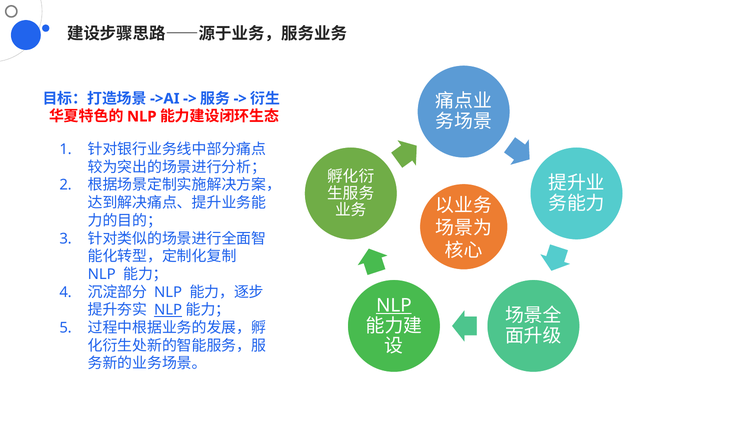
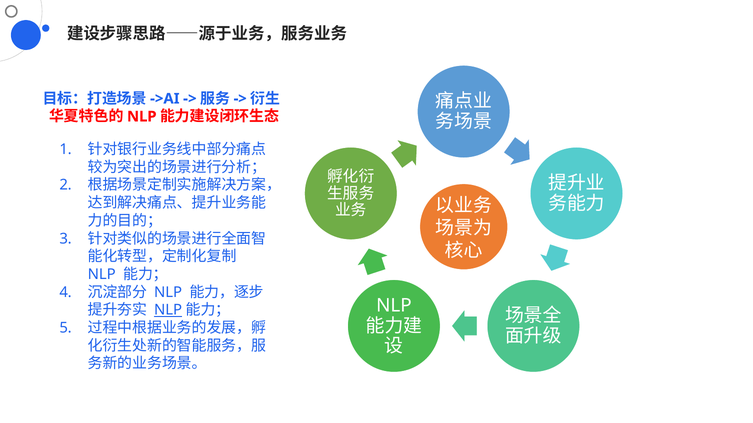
NLP at (394, 306) underline: present -> none
